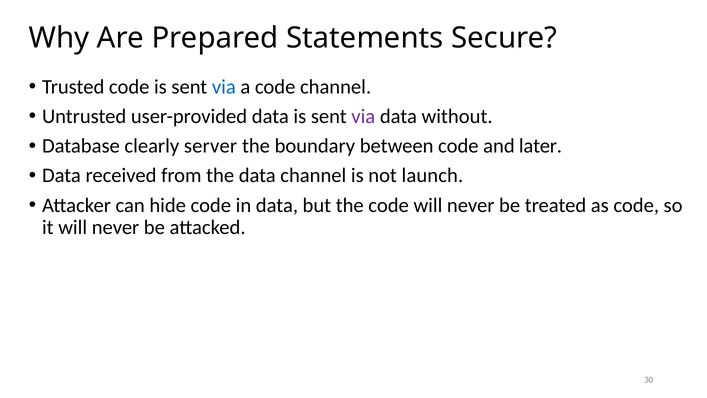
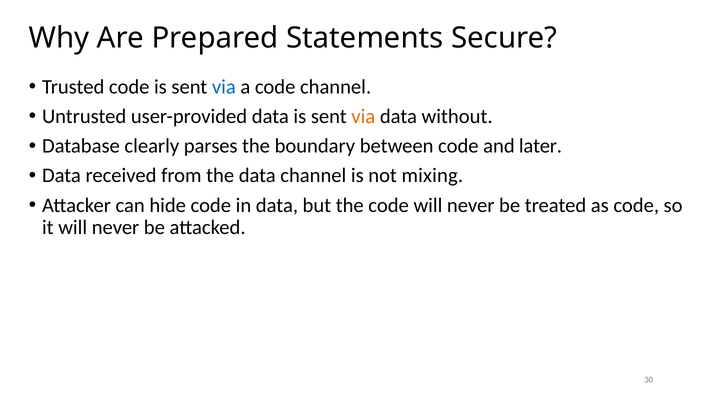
via at (363, 116) colour: purple -> orange
server: server -> parses
launch: launch -> mixing
